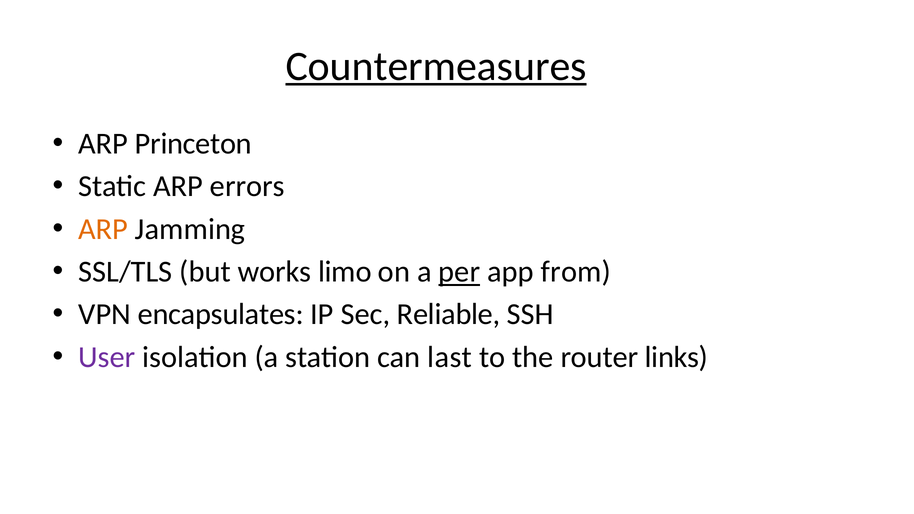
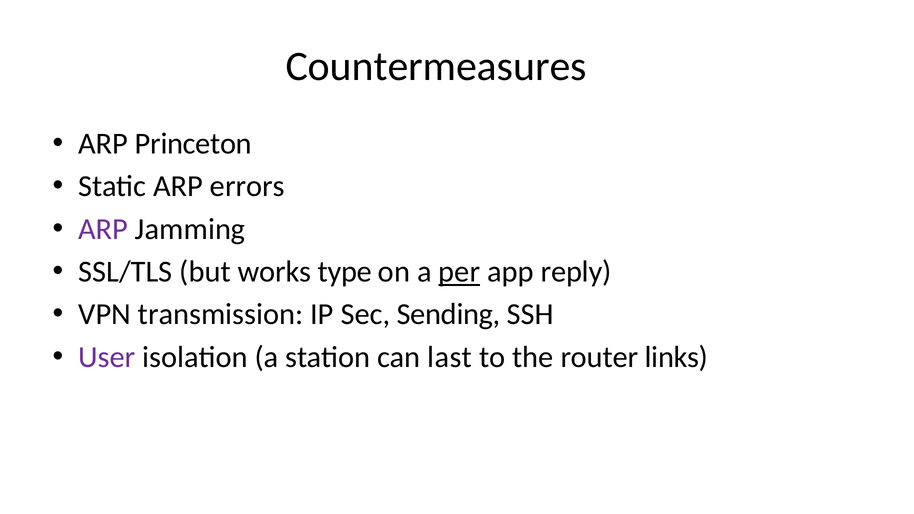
Countermeasures underline: present -> none
ARP at (103, 229) colour: orange -> purple
limo: limo -> type
from: from -> reply
encapsulates: encapsulates -> transmission
Reliable: Reliable -> Sending
